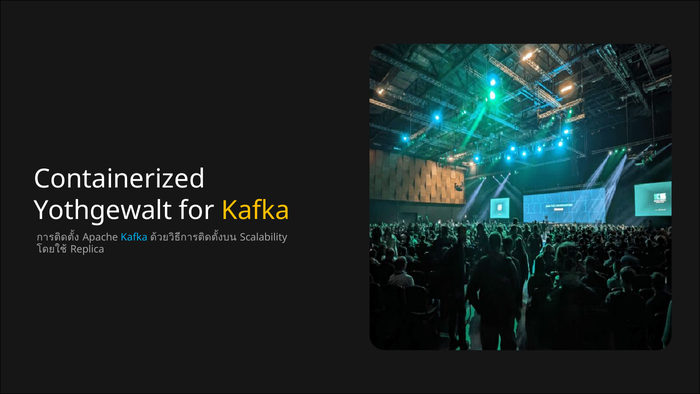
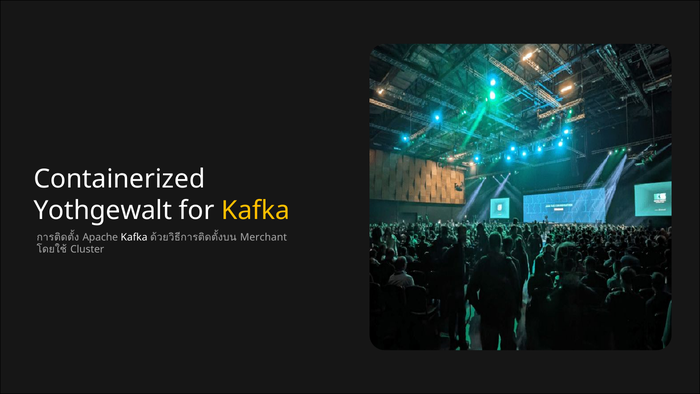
Kafka at (134, 237) colour: light blue -> white
Scalability: Scalability -> Merchant
Replica: Replica -> Cluster
